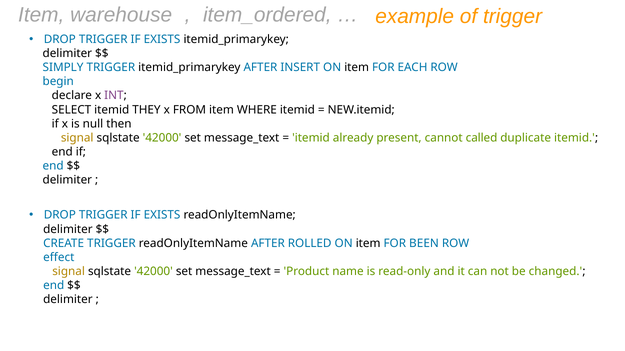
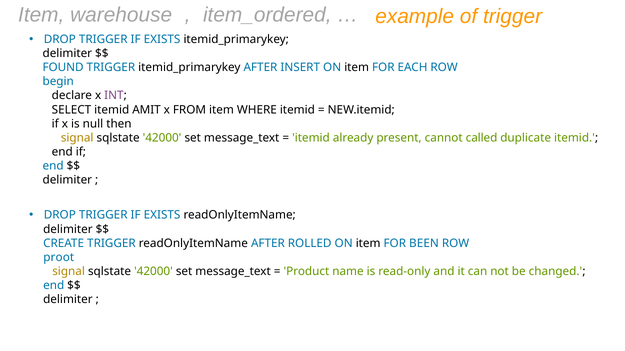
SIMPLY: SIMPLY -> FOUND
THEY: THEY -> AMIT
effect: effect -> proot
